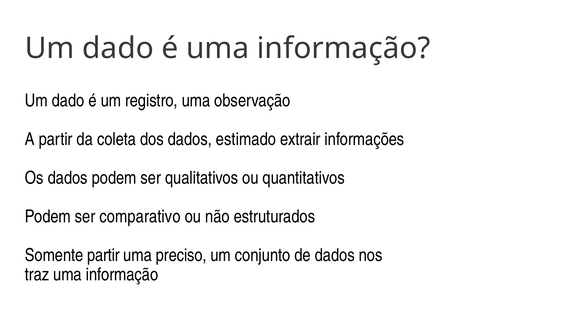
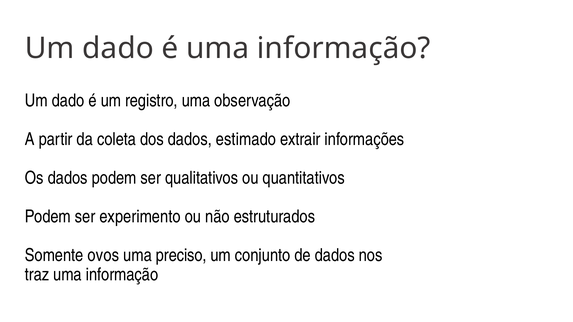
comparativo: comparativo -> experimento
Somente partir: partir -> ovos
